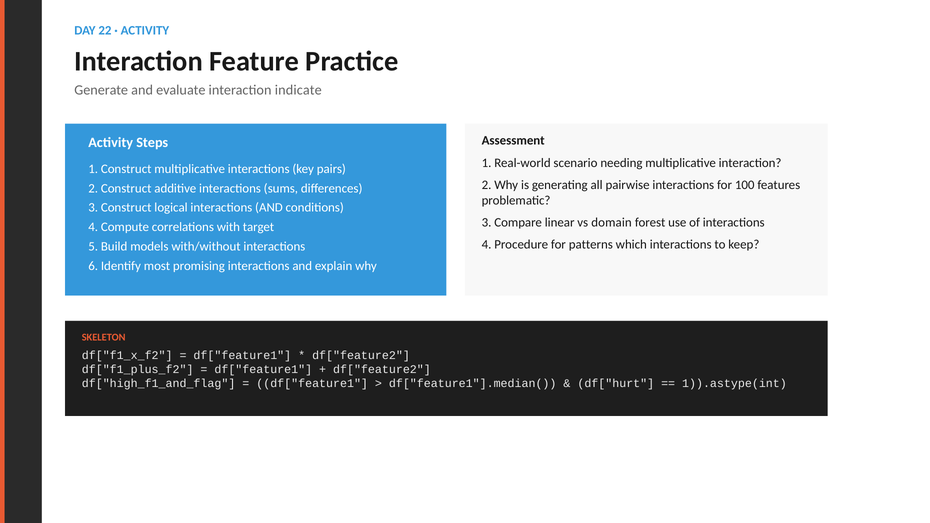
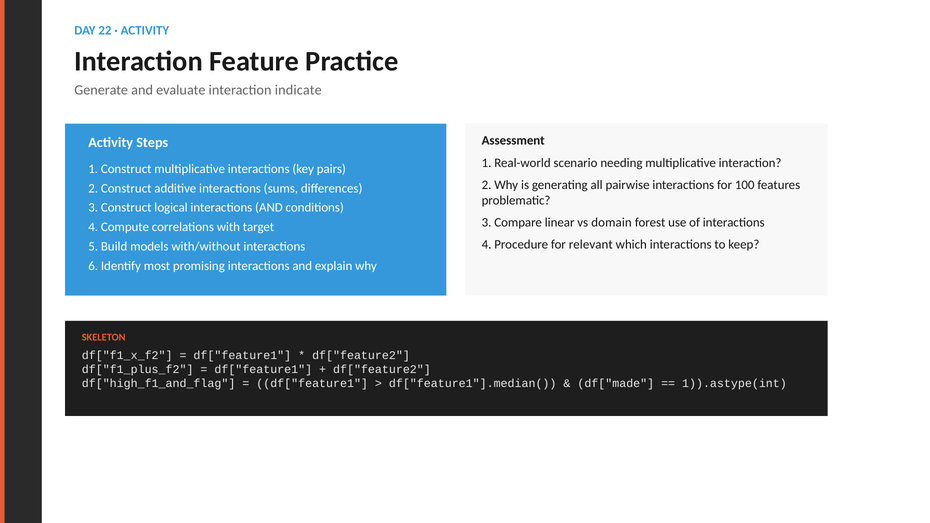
patterns: patterns -> relevant
df["hurt: df["hurt -> df["made
